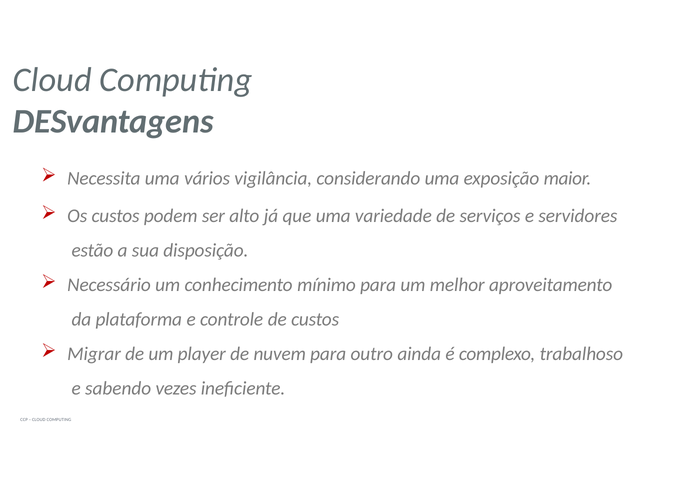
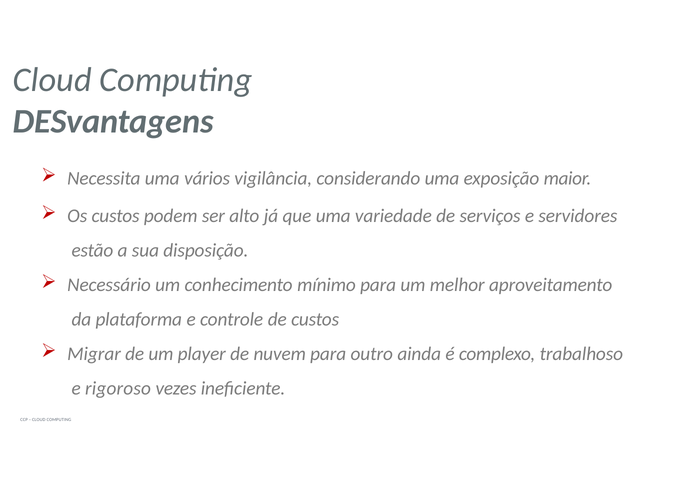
sabendo: sabendo -> rigoroso
